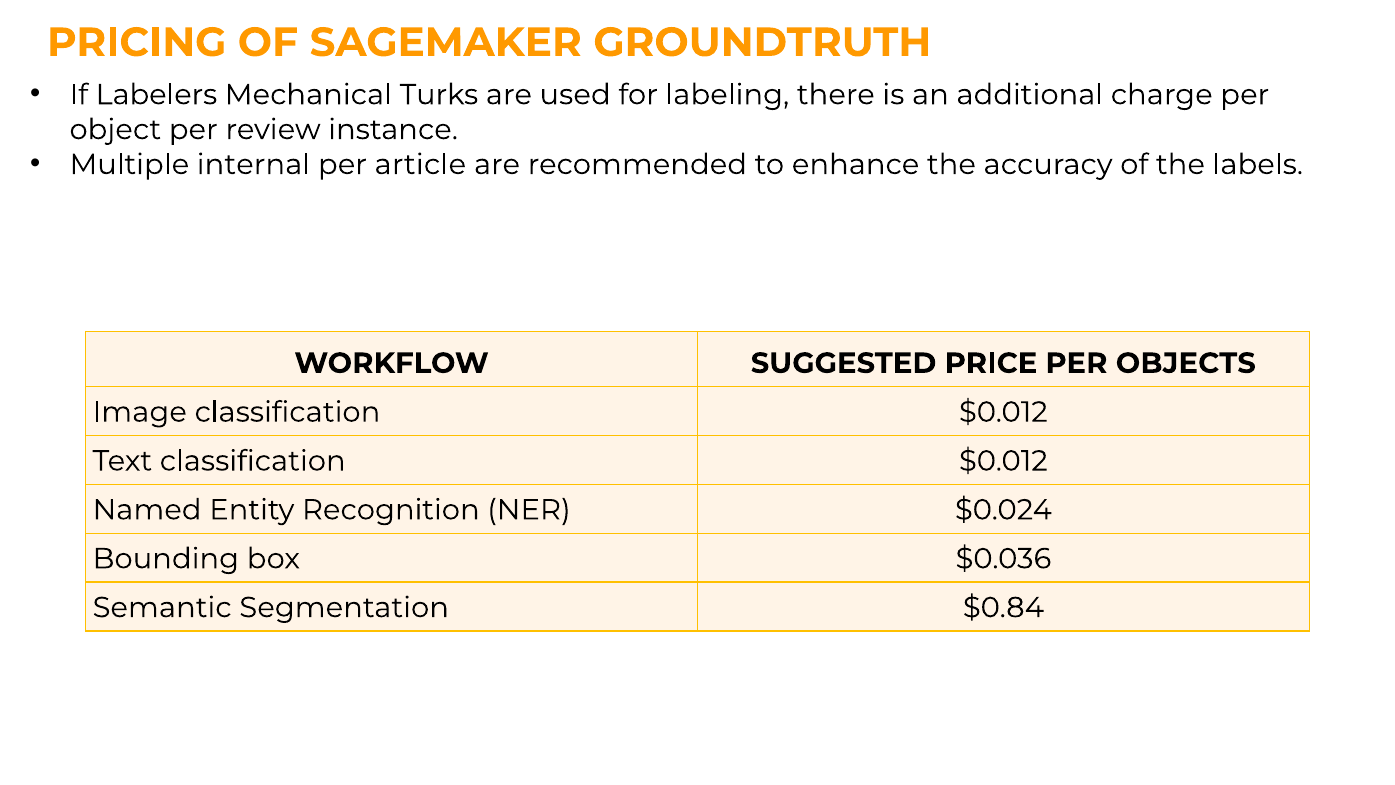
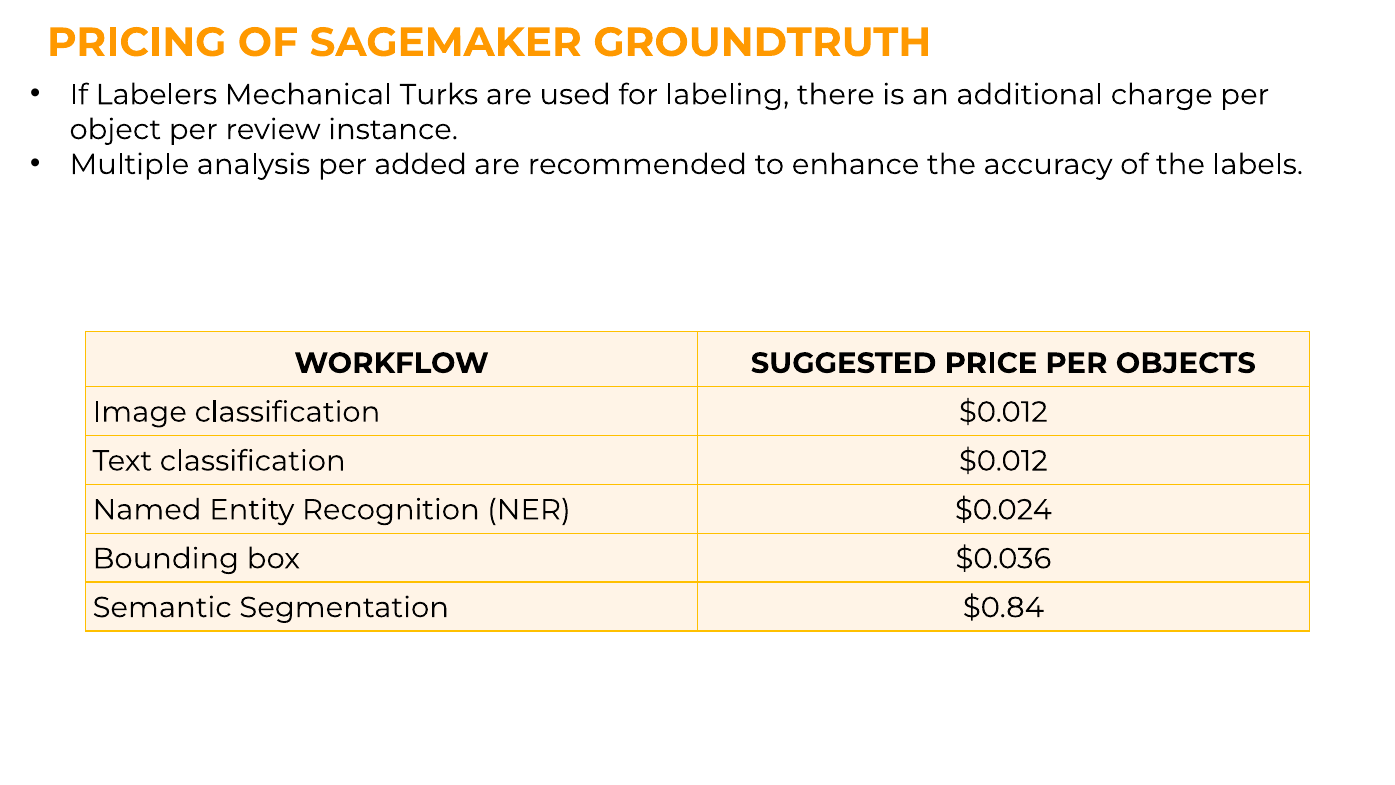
internal: internal -> analysis
article: article -> added
